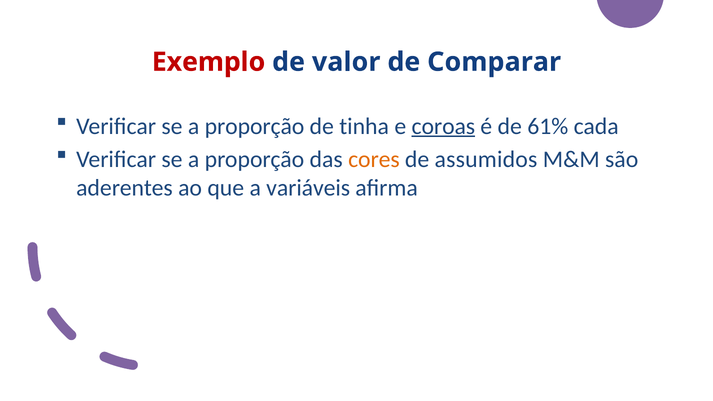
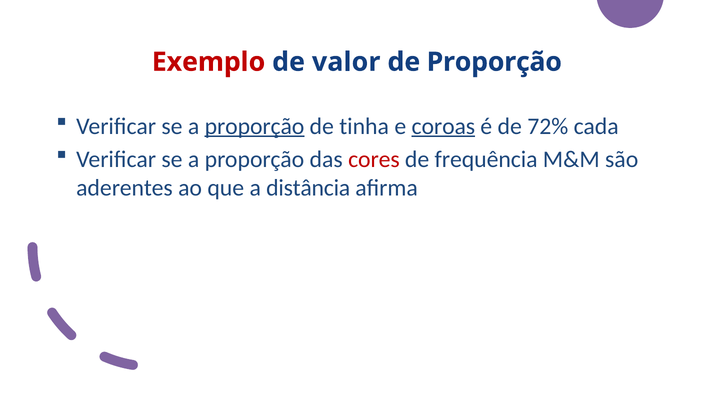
de Comparar: Comparar -> Proporção
proporção at (255, 126) underline: none -> present
61%: 61% -> 72%
cores colour: orange -> red
assumidos: assumidos -> frequência
variáveis: variáveis -> distância
